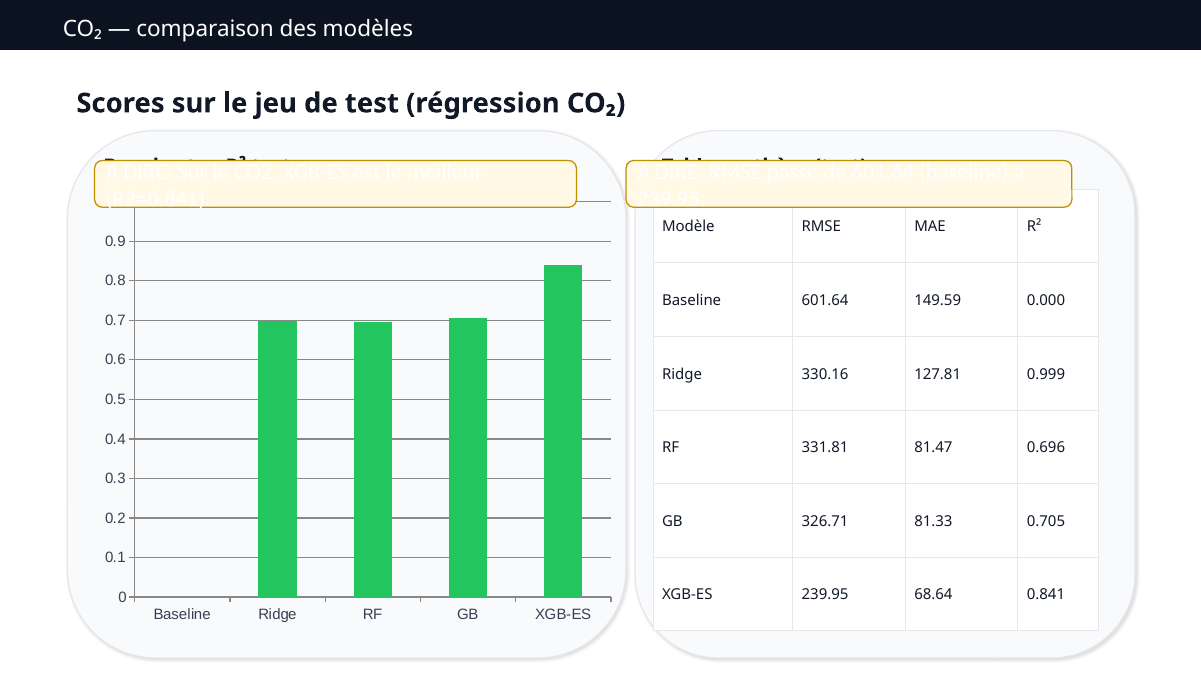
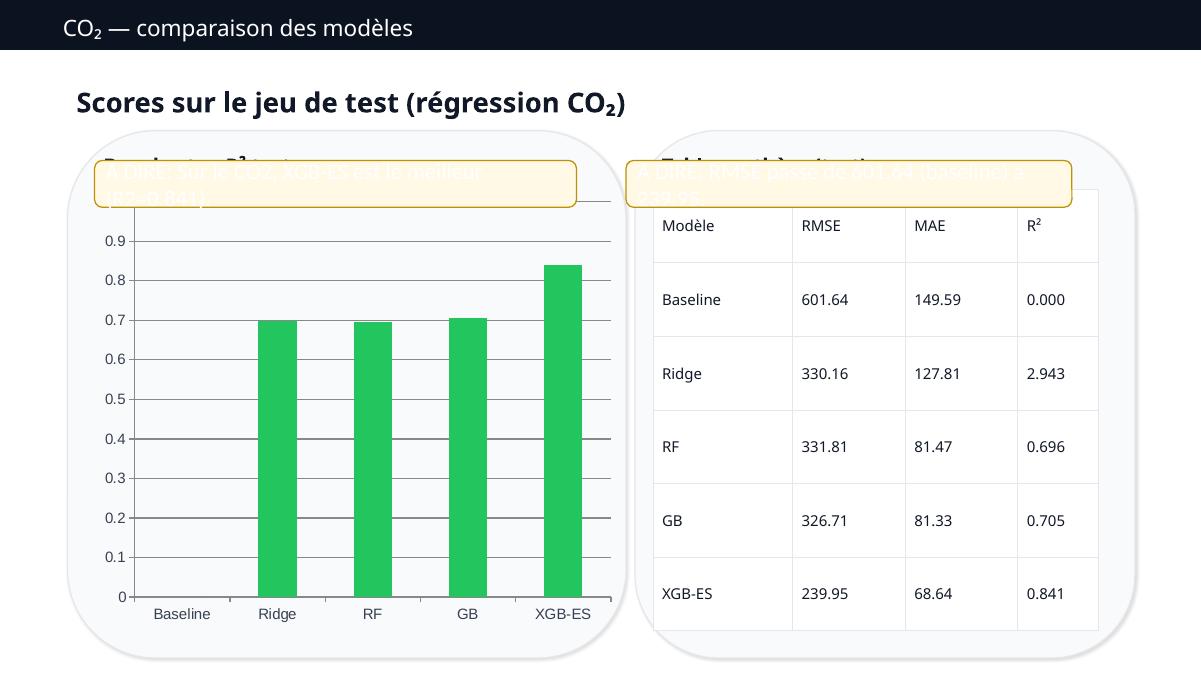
0.999: 0.999 -> 2.943
